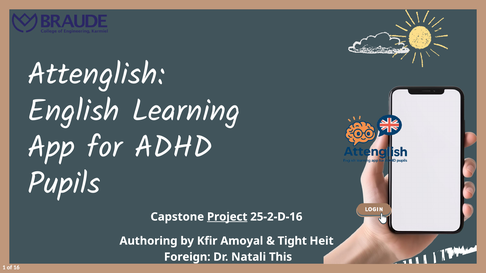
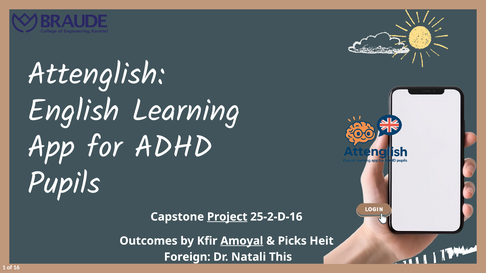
Authoring: Authoring -> Outcomes
Amoyal underline: none -> present
Tight: Tight -> Picks
